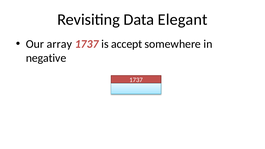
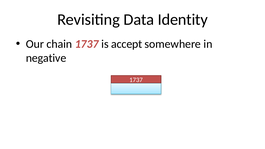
Elegant: Elegant -> Identity
array: array -> chain
